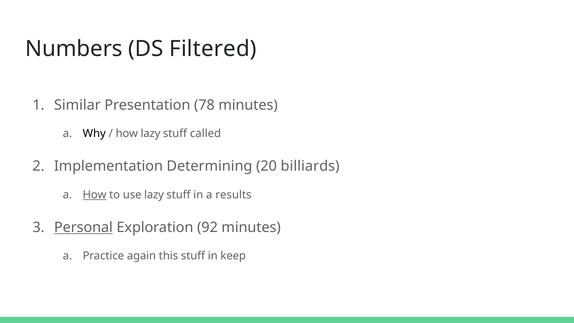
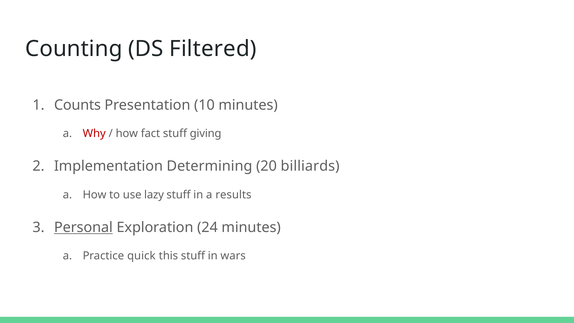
Numbers: Numbers -> Counting
Similar: Similar -> Counts
78: 78 -> 10
Why colour: black -> red
how lazy: lazy -> fact
called: called -> giving
How at (95, 195) underline: present -> none
92: 92 -> 24
again: again -> quick
keep: keep -> wars
